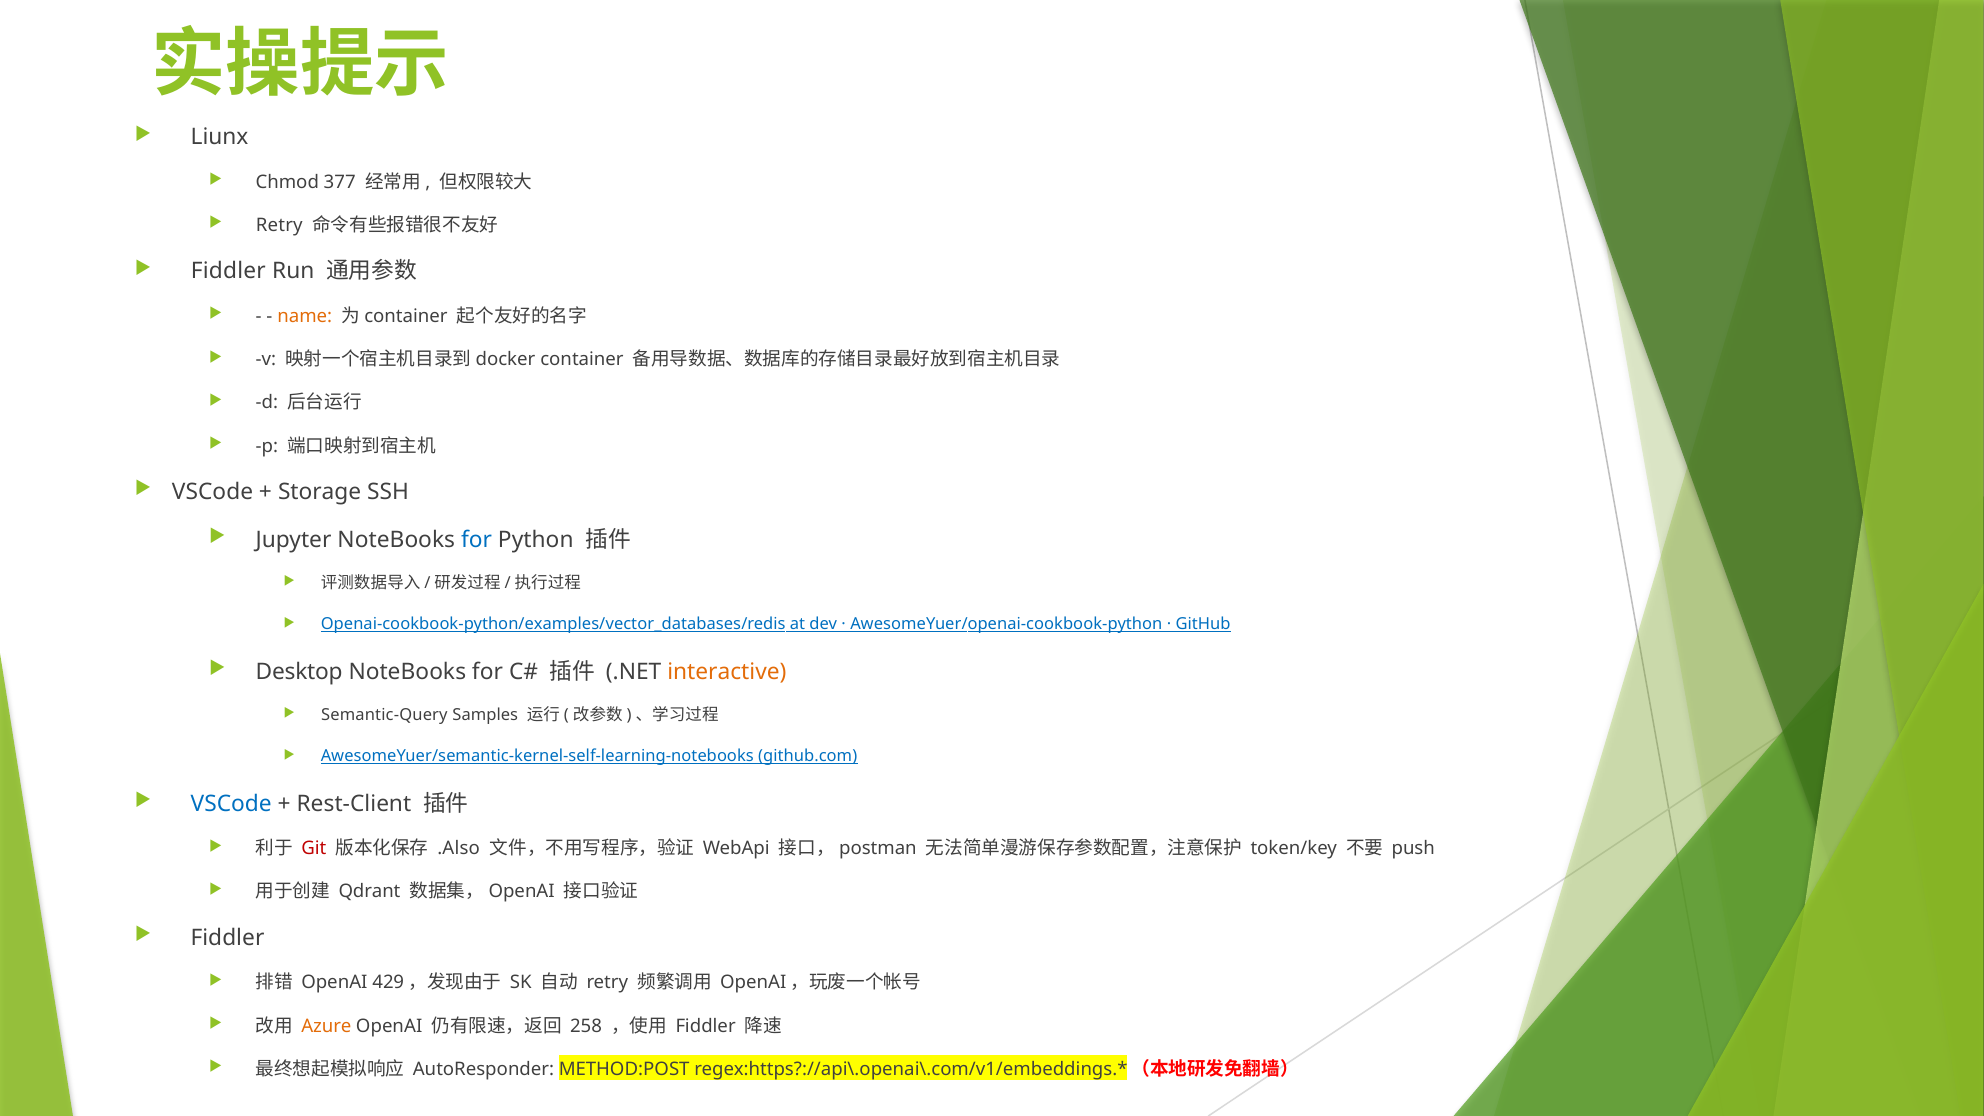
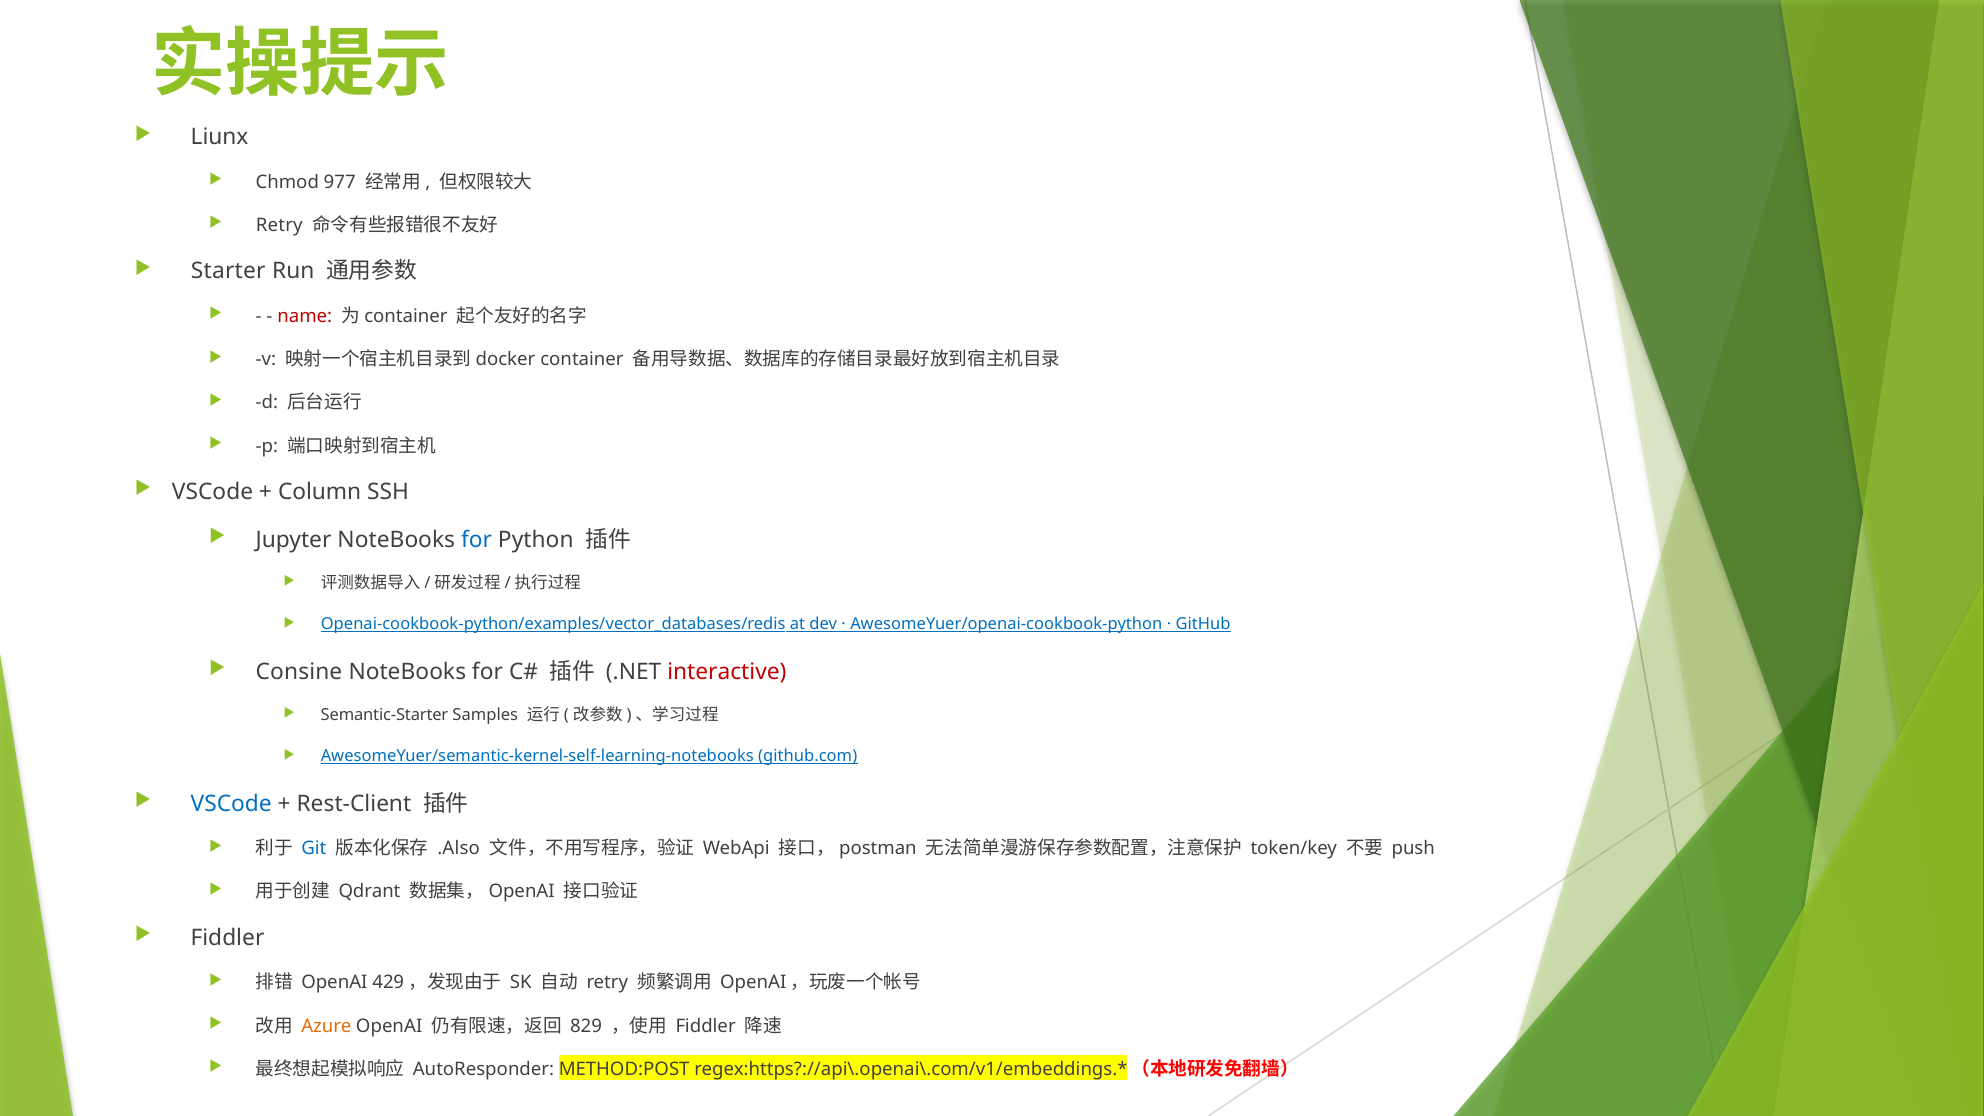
377: 377 -> 977
Fiddler at (228, 271): Fiddler -> Starter
name colour: orange -> red
Storage: Storage -> Column
Desktop: Desktop -> Consine
interactive colour: orange -> red
Semantic-Query: Semantic-Query -> Semantic-Starter
Git colour: red -> blue
258: 258 -> 829
